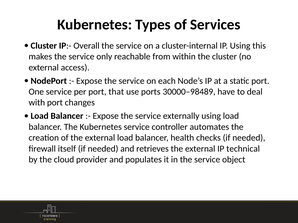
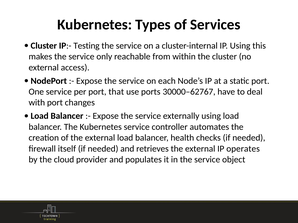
Overall: Overall -> Testing
30000–98489: 30000–98489 -> 30000–62767
technical: technical -> operates
